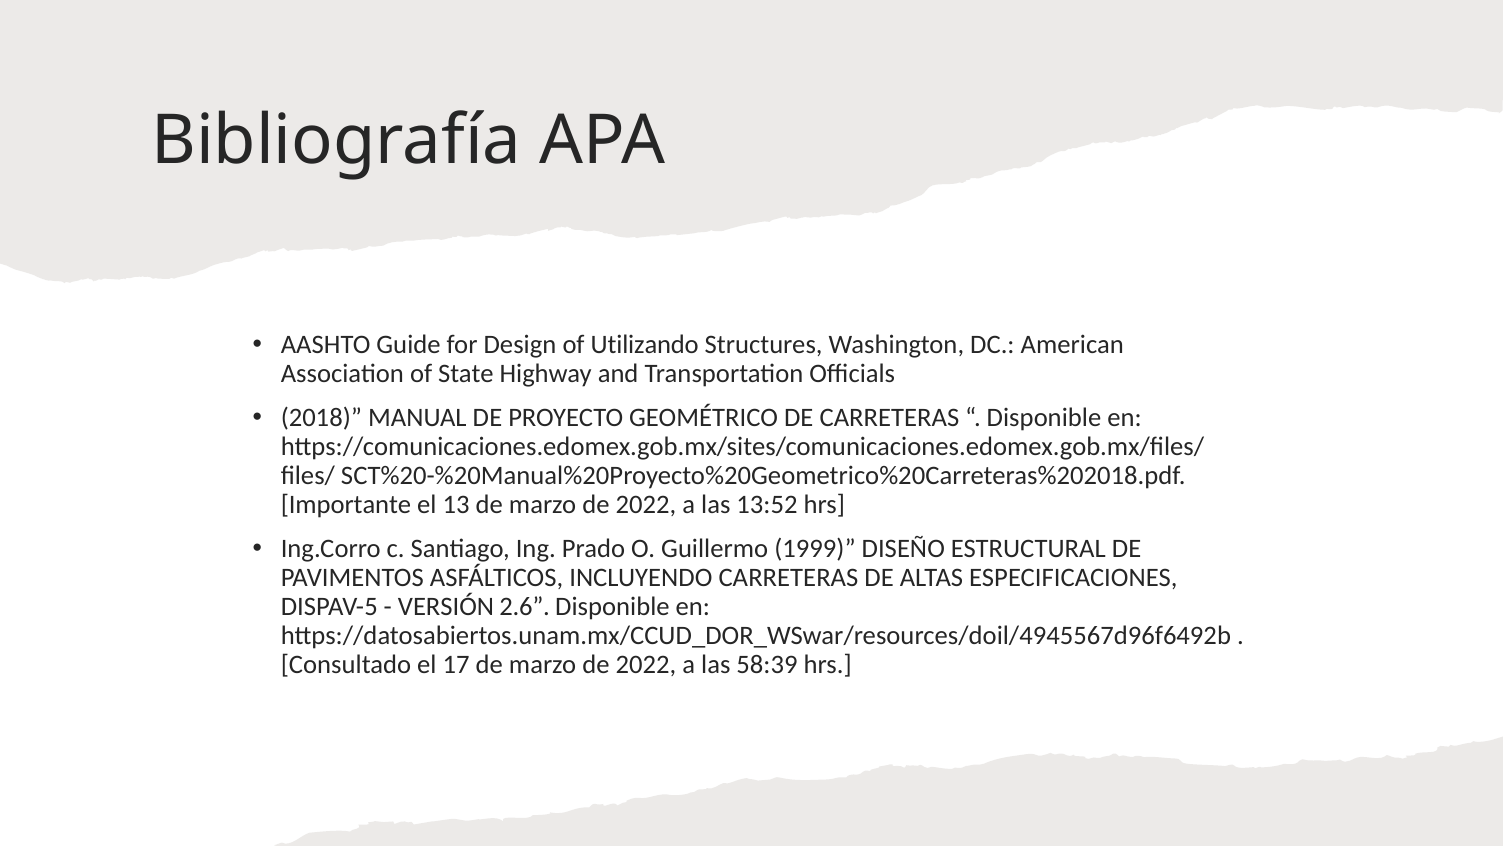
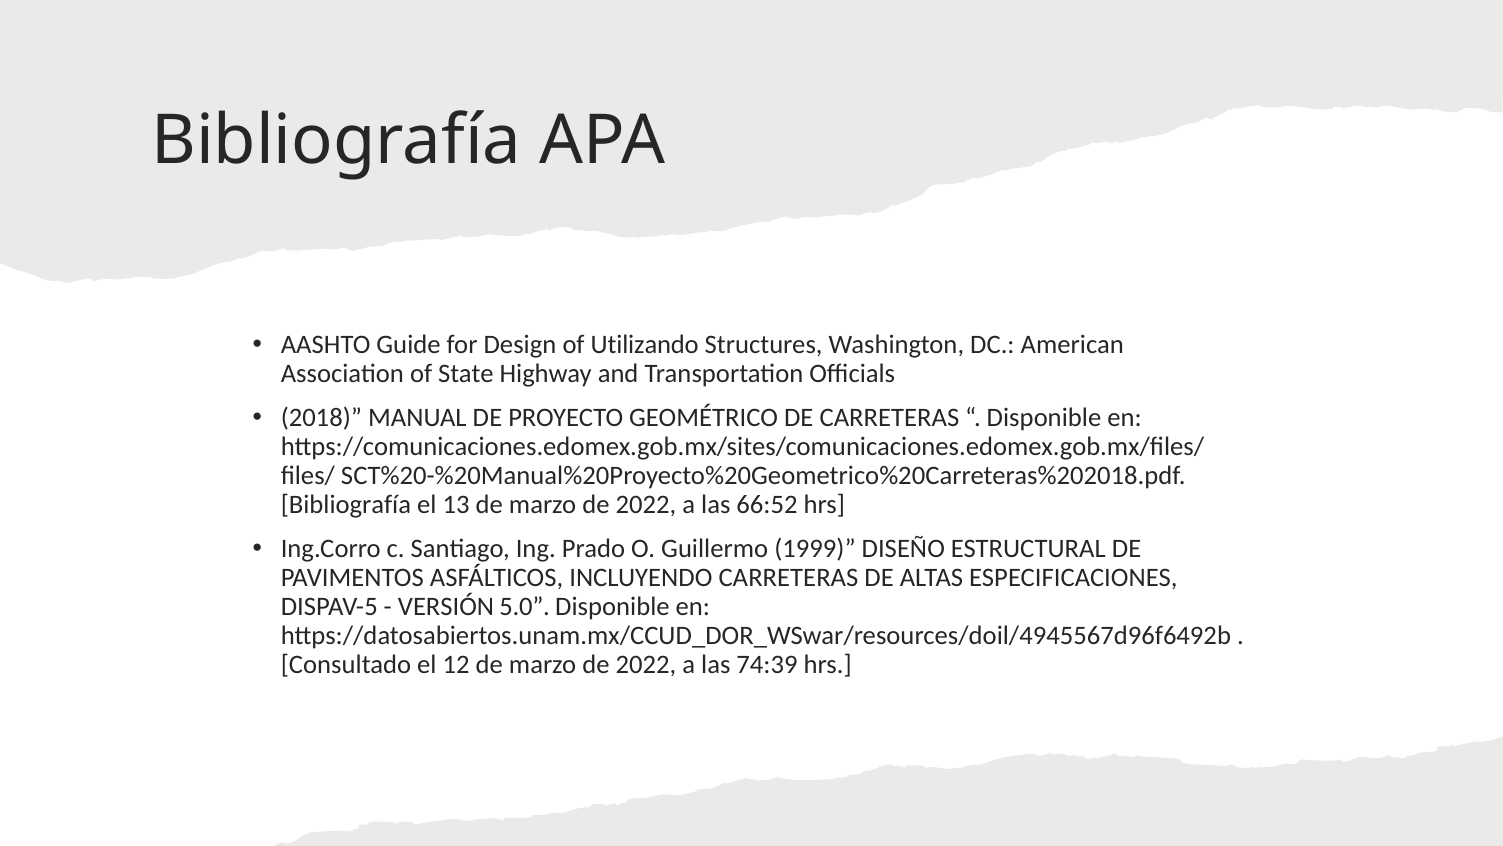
Importante at (346, 504): Importante -> Bibliografía
13:52: 13:52 -> 66:52
2.6: 2.6 -> 5.0
17: 17 -> 12
58:39: 58:39 -> 74:39
